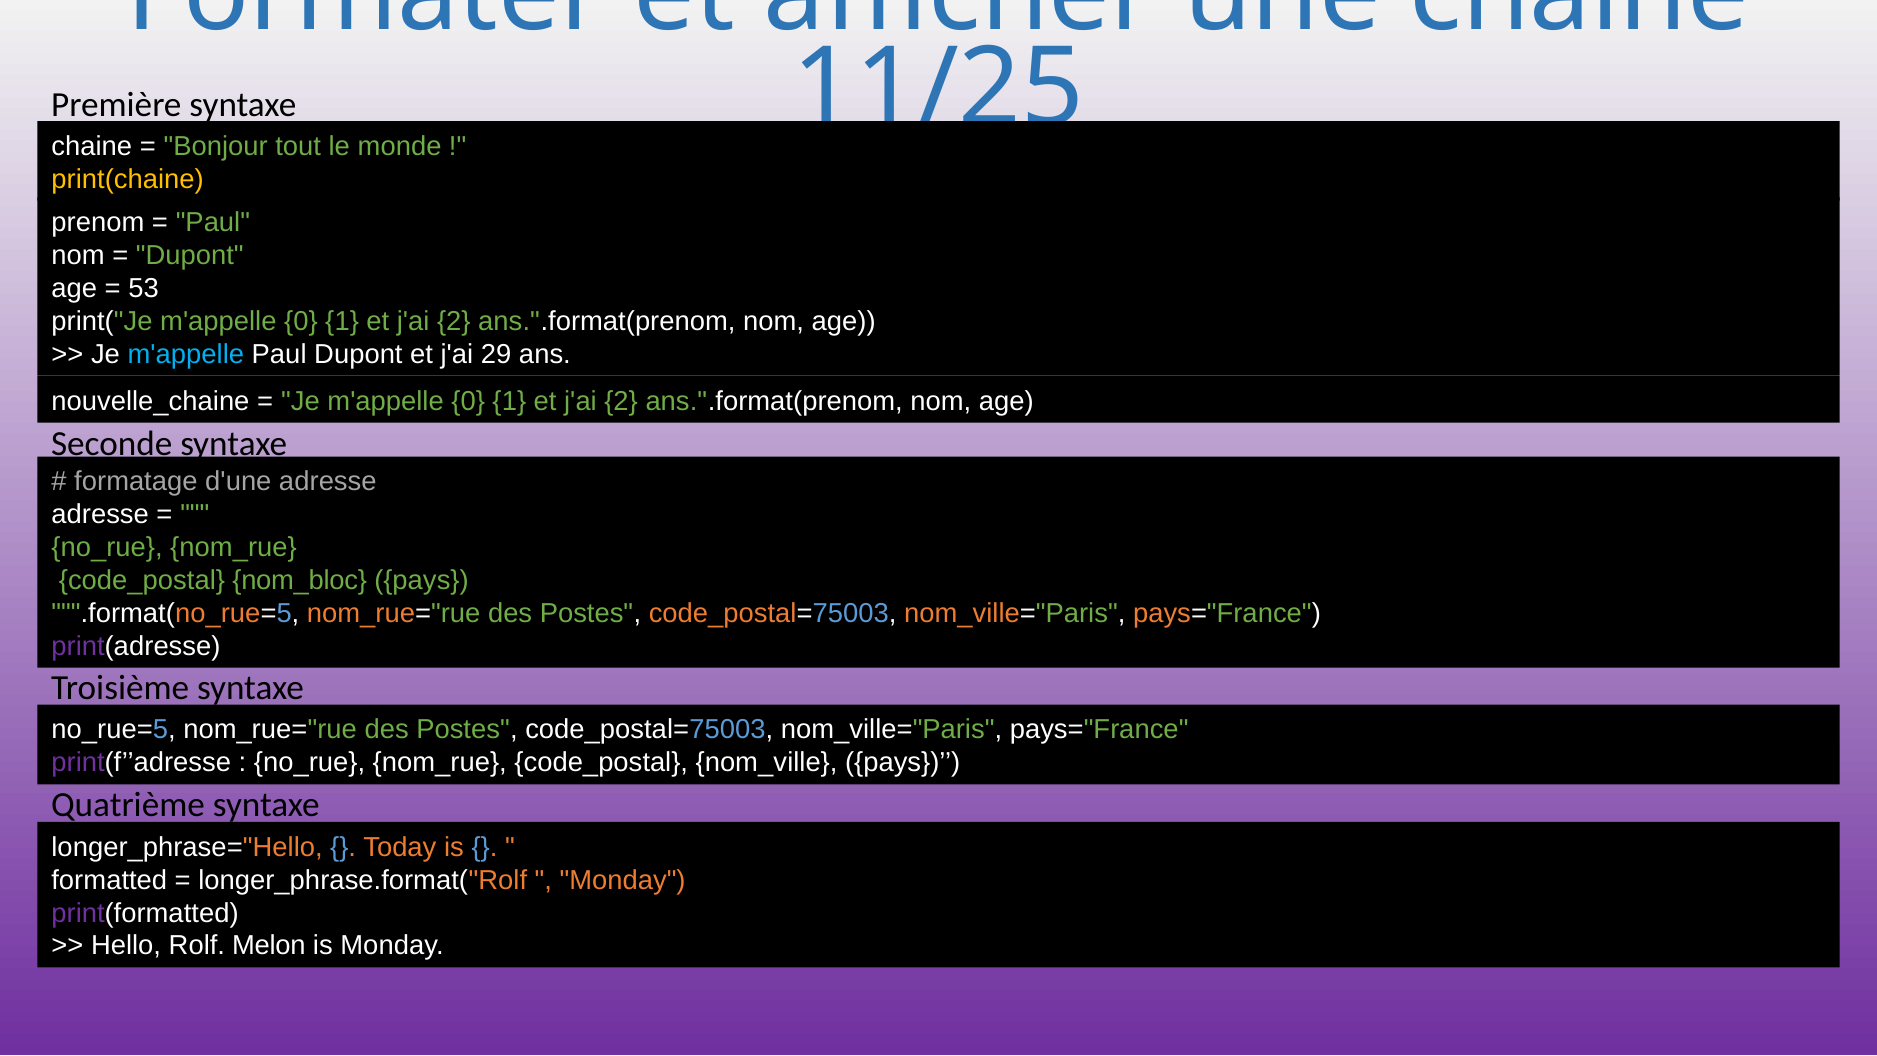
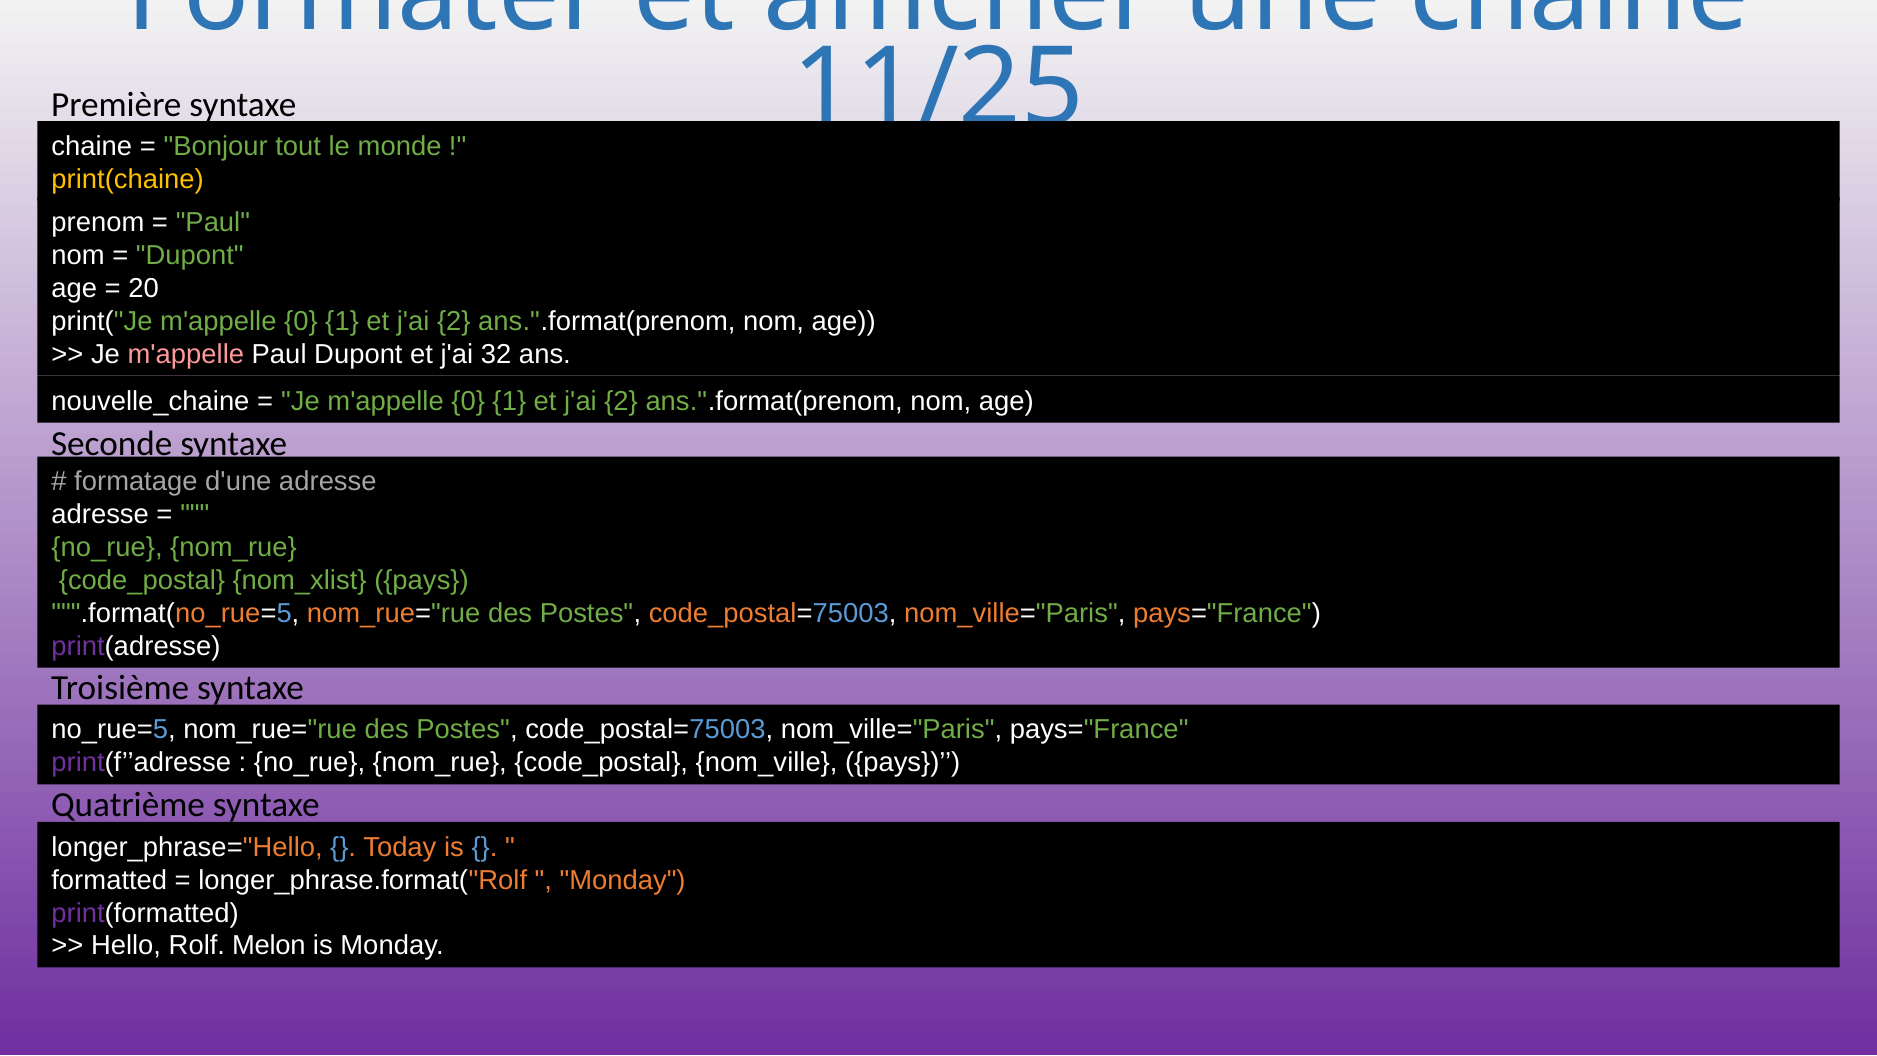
53: 53 -> 20
m'appelle at (186, 354) colour: light blue -> pink
29: 29 -> 32
nom_bloc: nom_bloc -> nom_xlist
